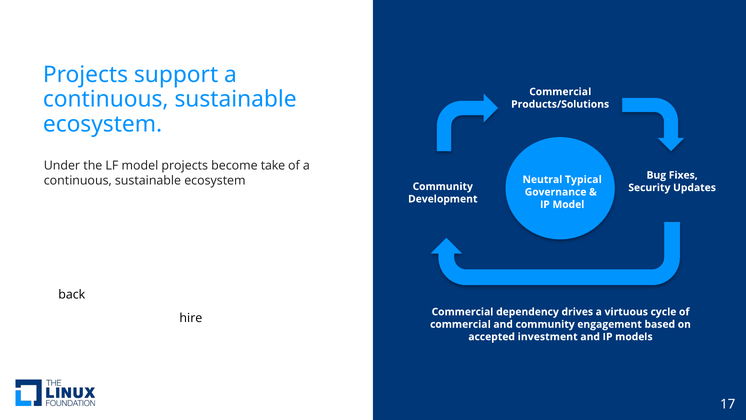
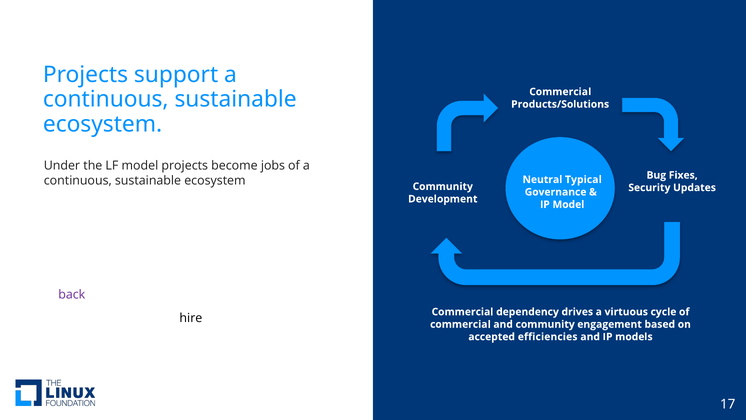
take: take -> jobs
back colour: black -> purple
investment: investment -> efficiencies
